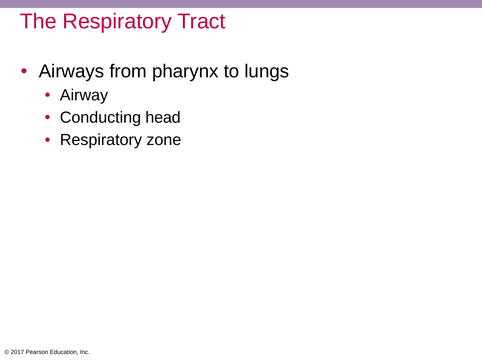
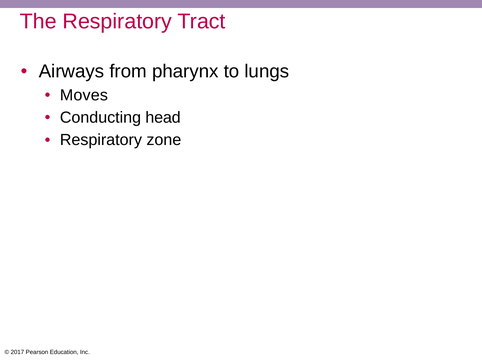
Airway: Airway -> Moves
